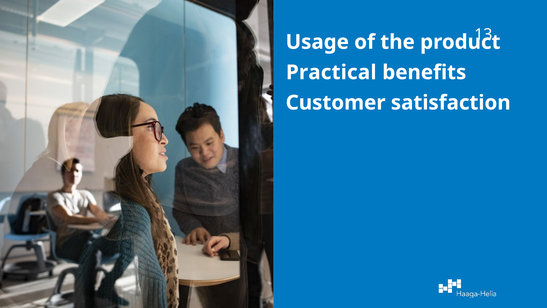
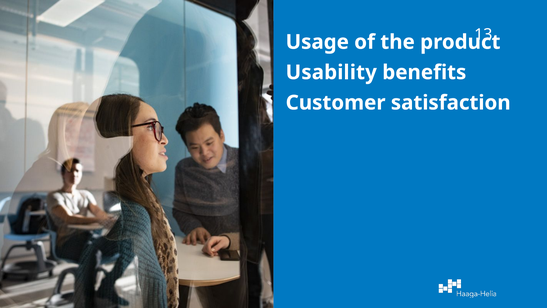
Practical: Practical -> Usability
